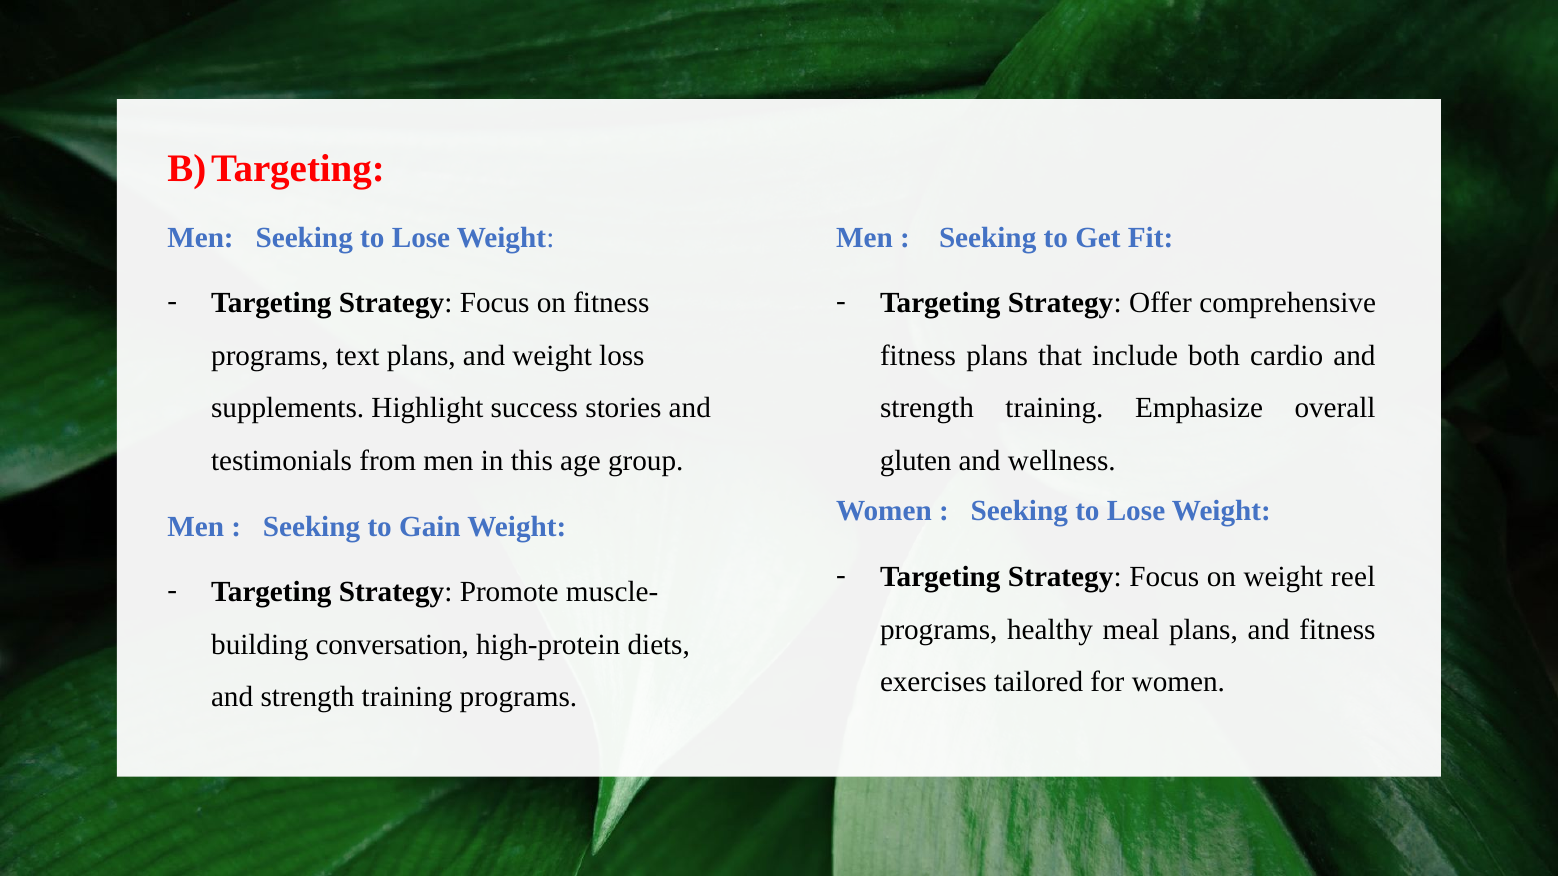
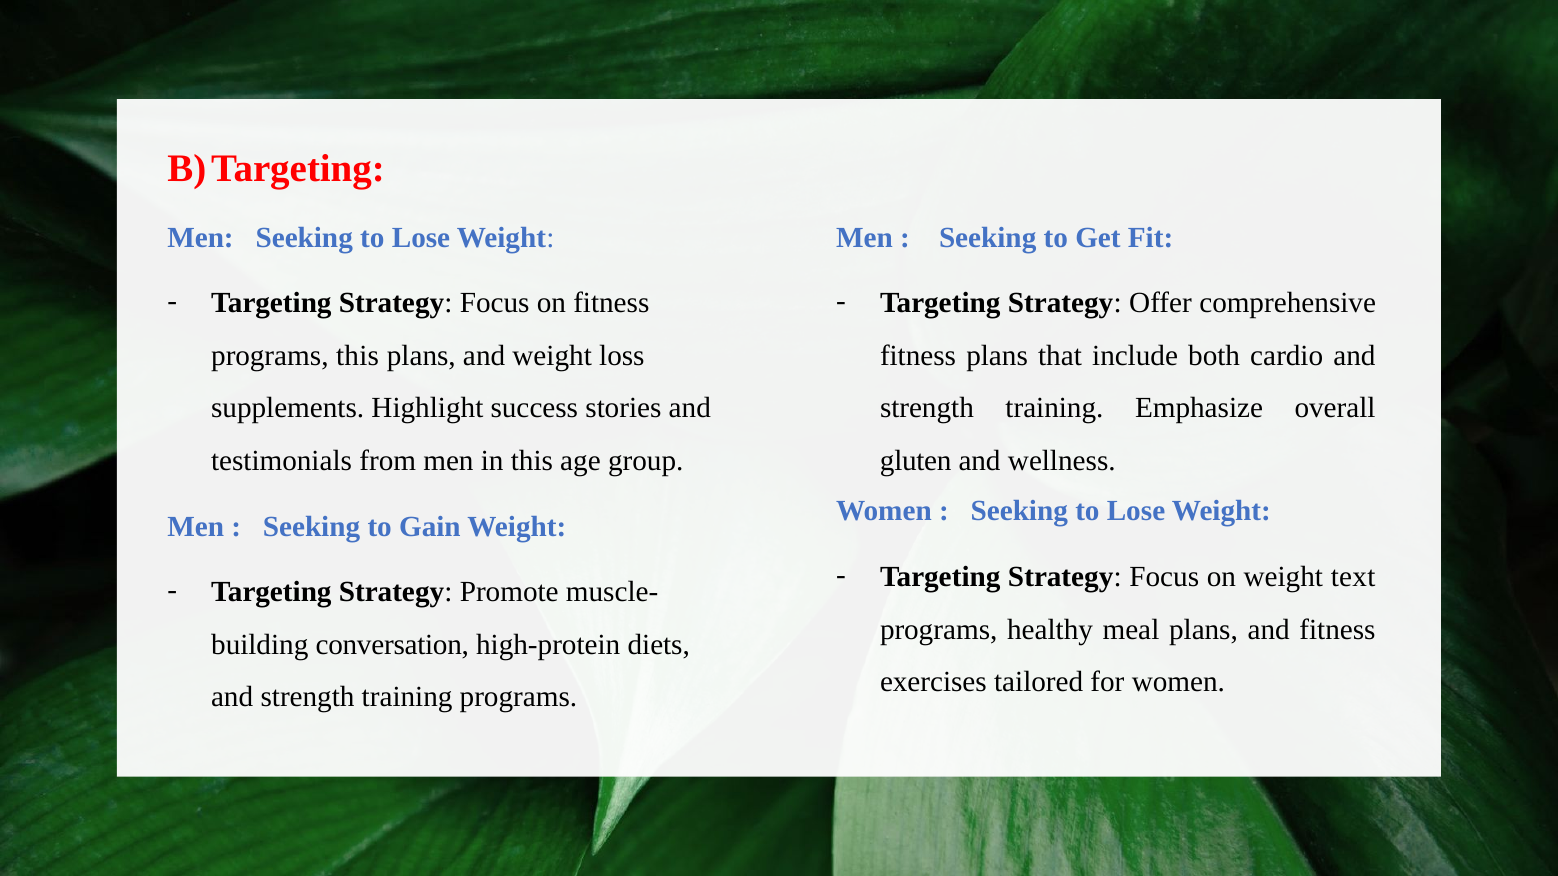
programs text: text -> this
reel: reel -> text
